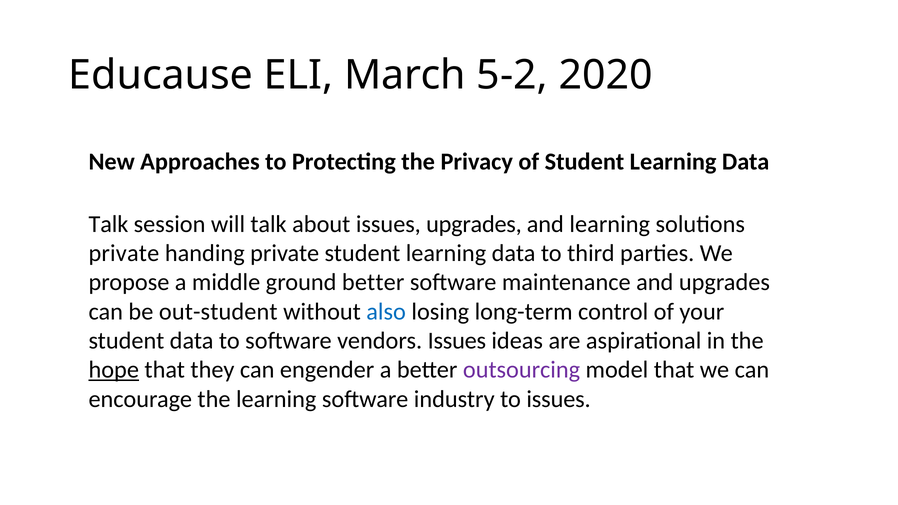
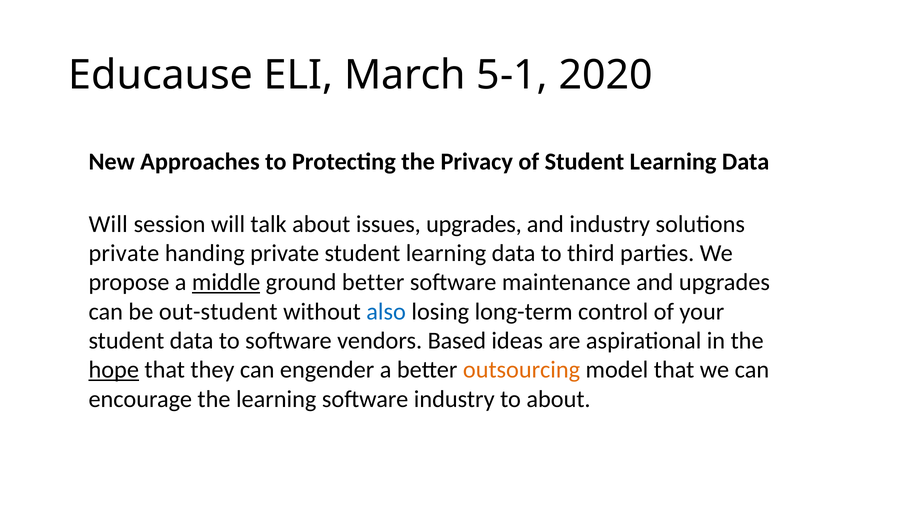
5-2: 5-2 -> 5-1
Talk at (108, 224): Talk -> Will
and learning: learning -> industry
middle underline: none -> present
vendors Issues: Issues -> Based
outsourcing colour: purple -> orange
to issues: issues -> about
